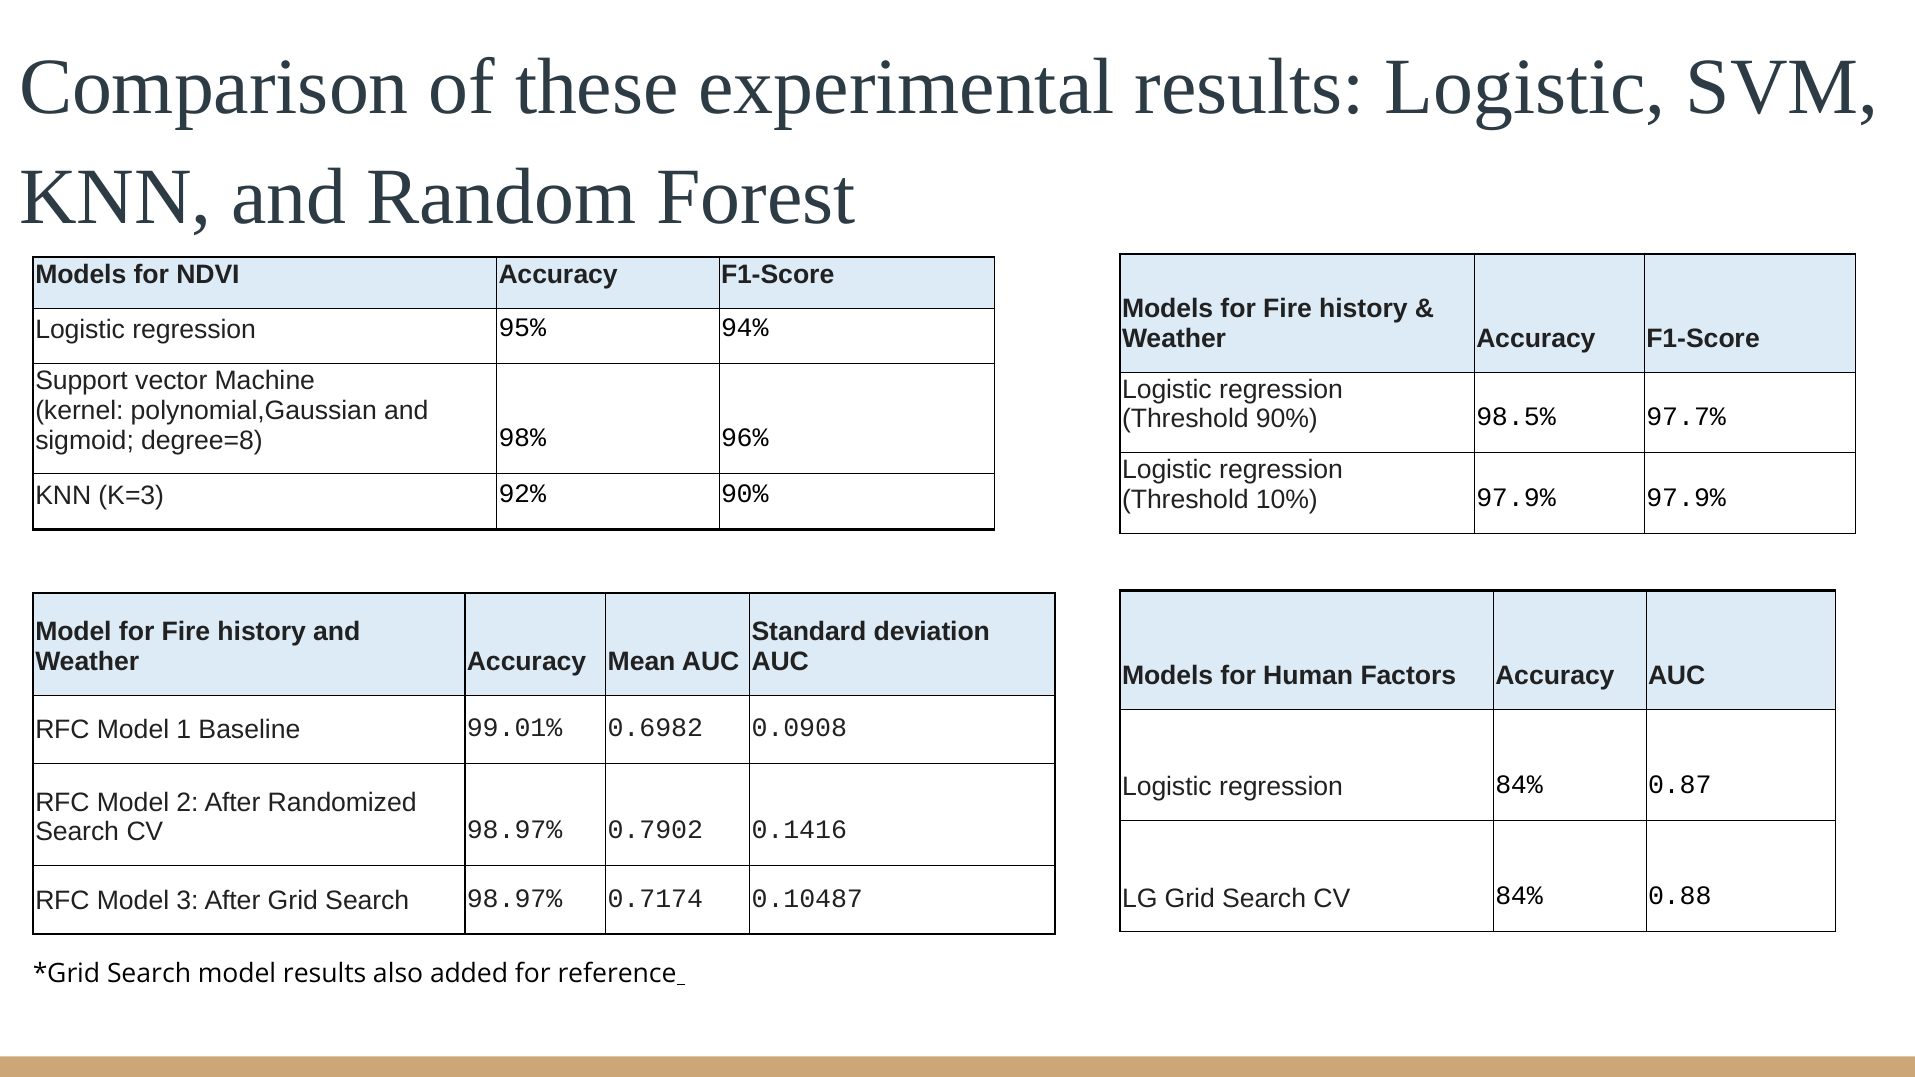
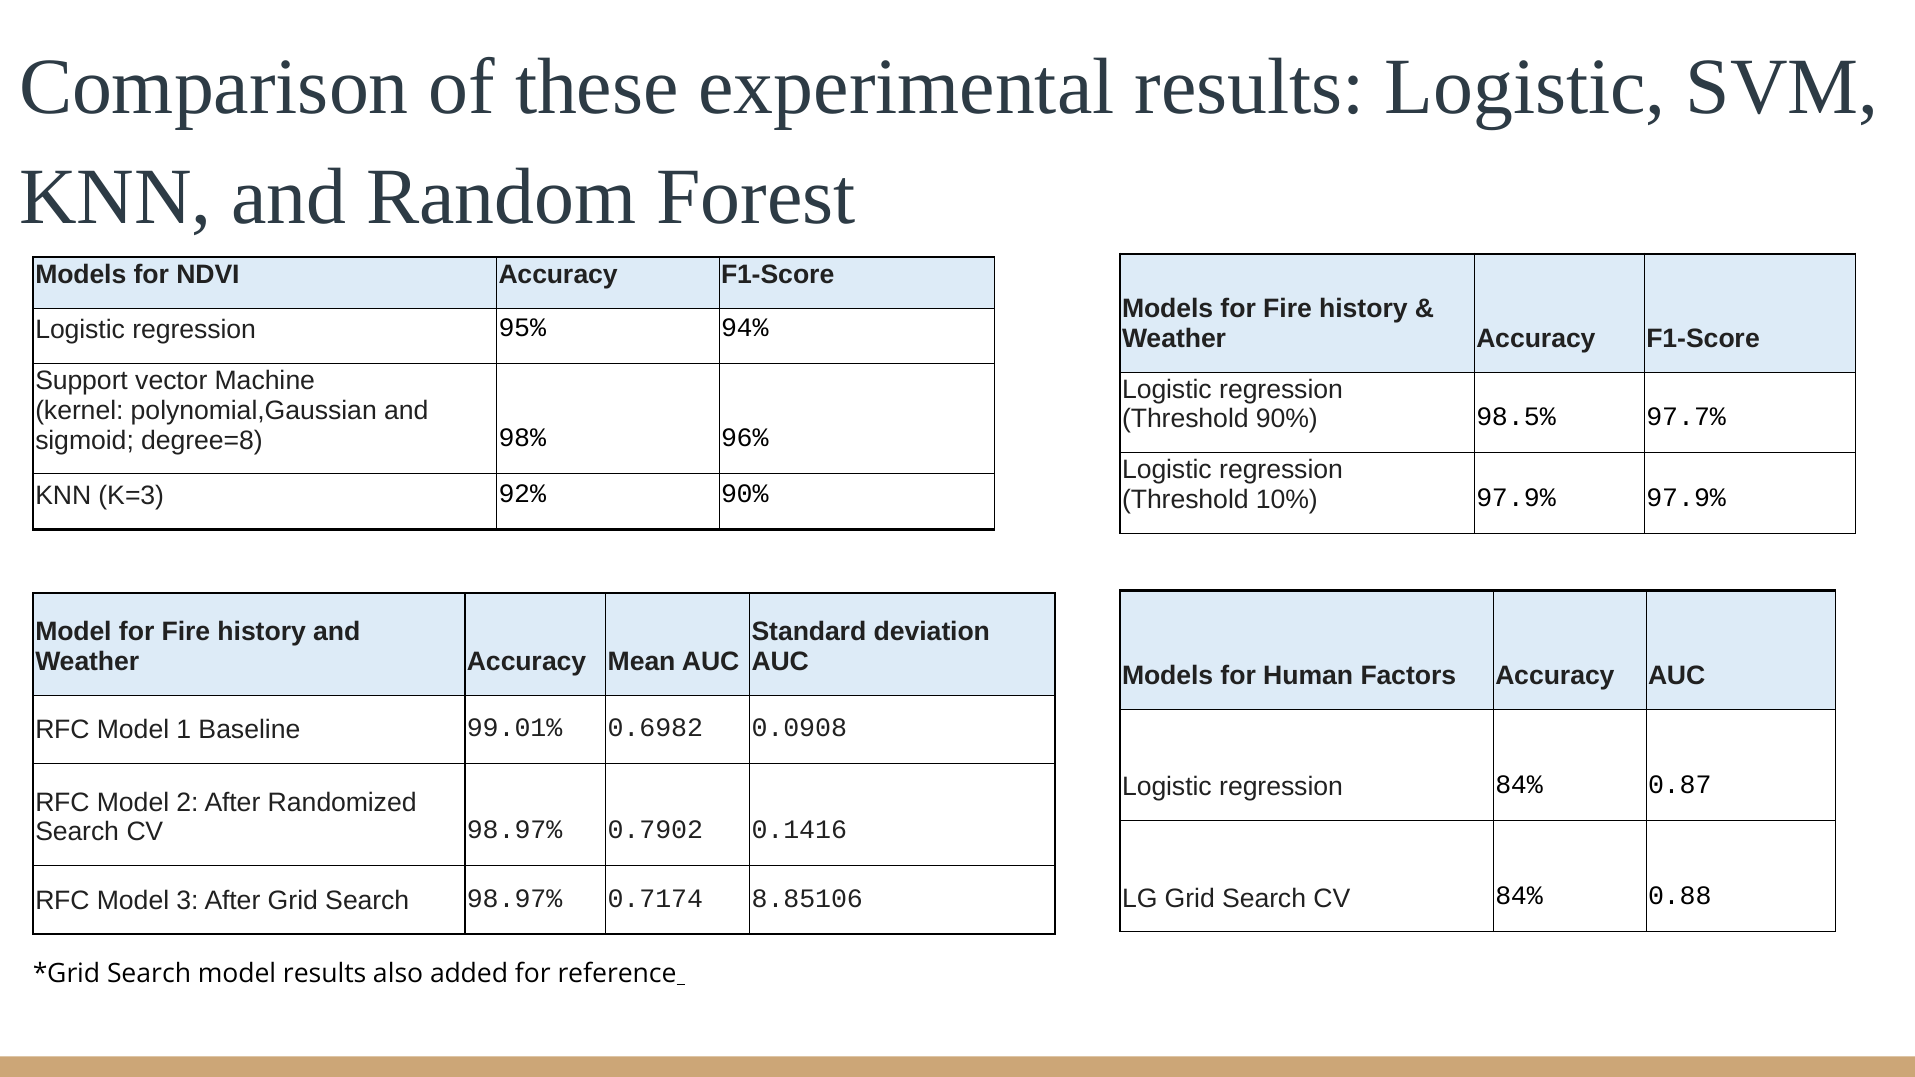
0.10487: 0.10487 -> 8.85106
